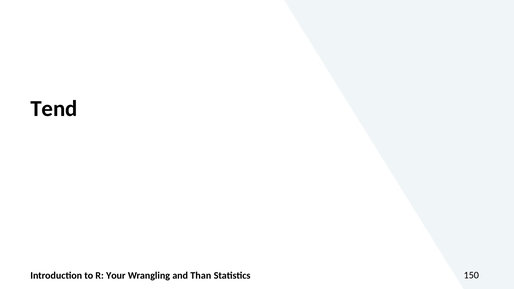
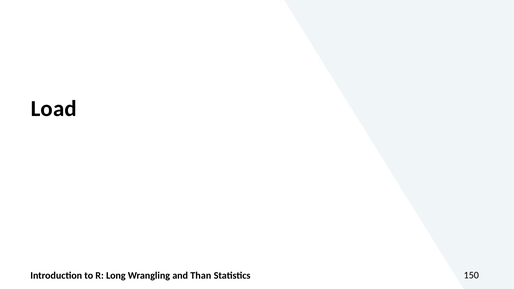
Tend: Tend -> Load
Your: Your -> Long
